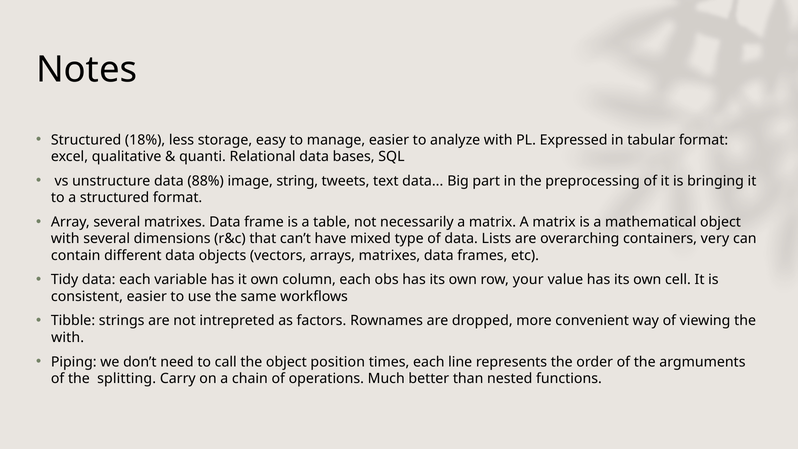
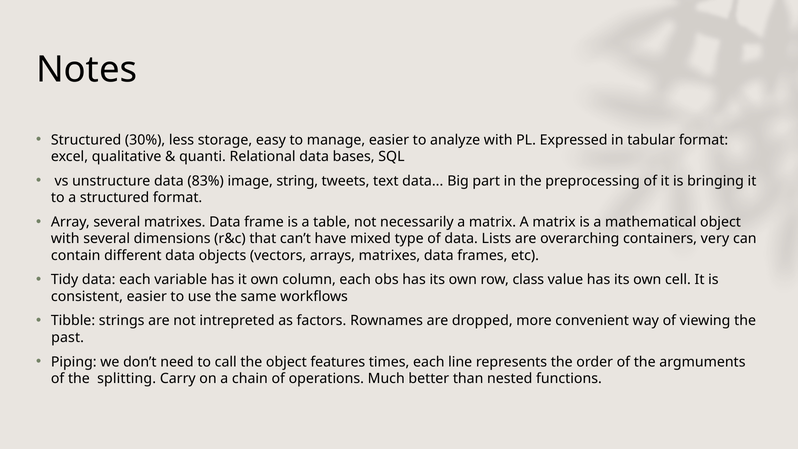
18%: 18% -> 30%
88%: 88% -> 83%
your: your -> class
with at (68, 338): with -> past
position: position -> features
